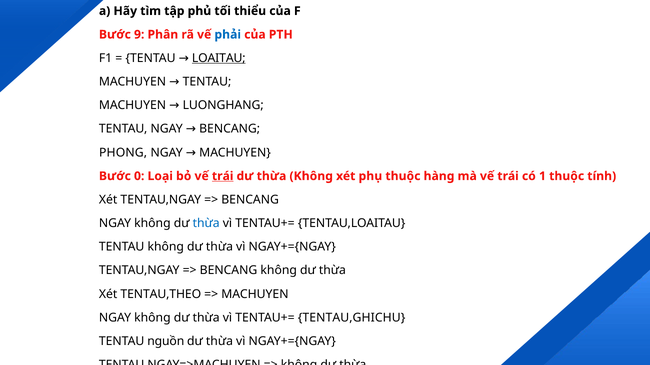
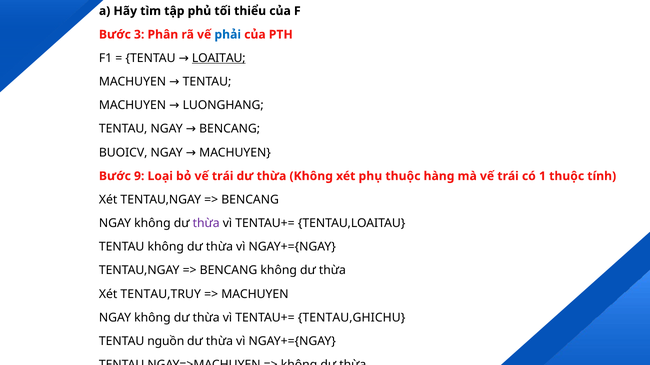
9: 9 -> 3
PHONG: PHONG -> BUOICV
0: 0 -> 9
trái at (223, 176) underline: present -> none
thừa at (206, 224) colour: blue -> purple
TENTAU,THEO: TENTAU,THEO -> TENTAU,TRUY
